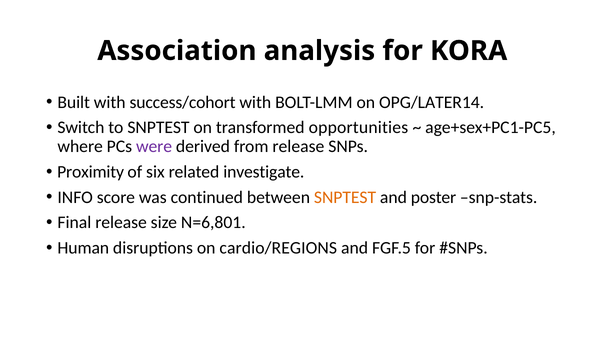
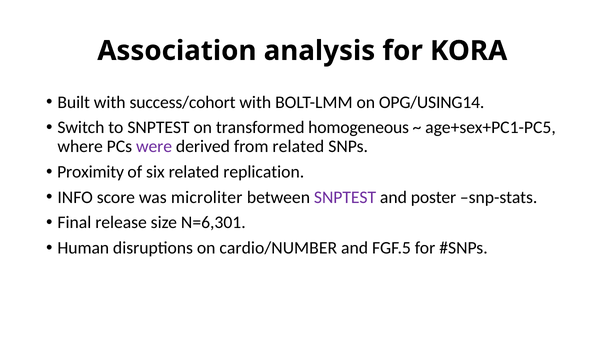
OPG/LATER14: OPG/LATER14 -> OPG/USING14
opportunities: opportunities -> homogeneous
from release: release -> related
investigate: investigate -> replication
continued: continued -> microliter
SNPTEST at (345, 197) colour: orange -> purple
N=6,801: N=6,801 -> N=6,301
cardio/REGIONS: cardio/REGIONS -> cardio/NUMBER
